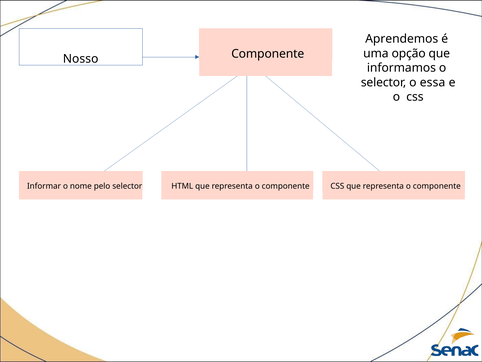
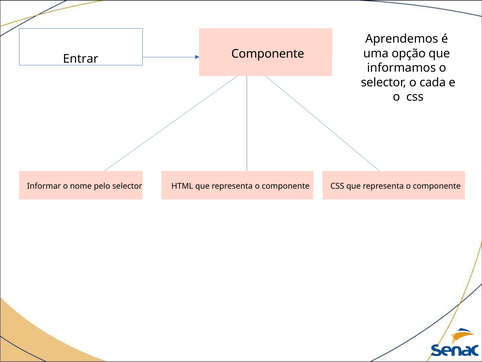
Nosso: Nosso -> Entrar
essa: essa -> cada
